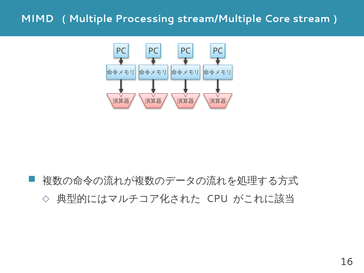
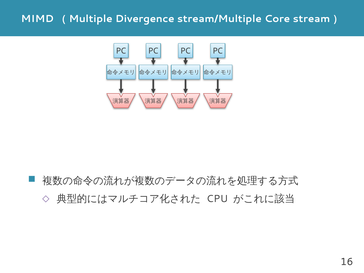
Processing: Processing -> Divergence
